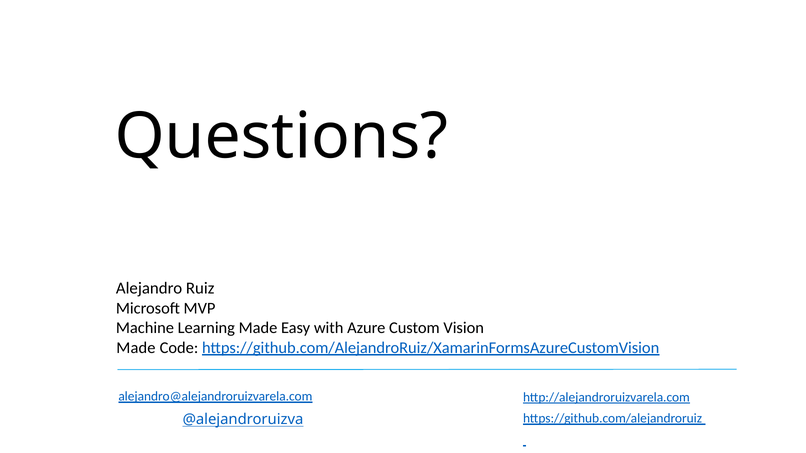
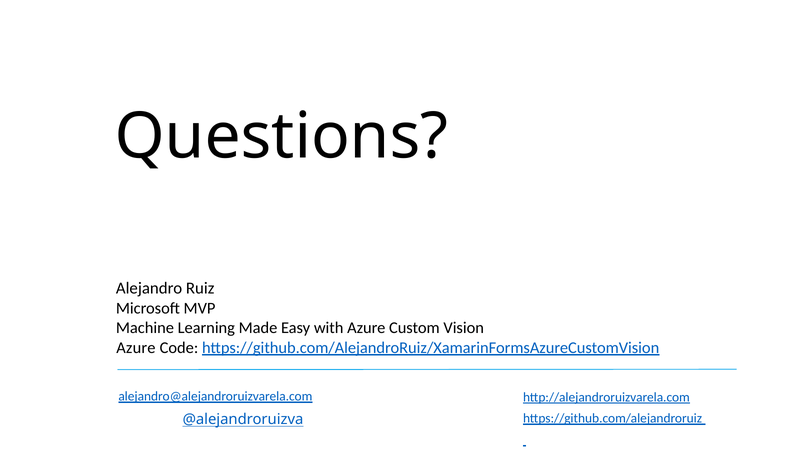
Made at (136, 348): Made -> Azure
